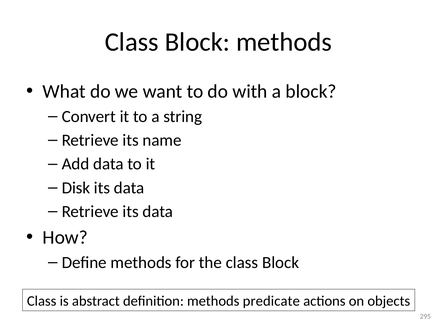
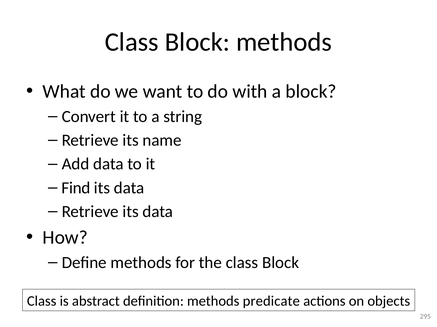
Disk: Disk -> Find
